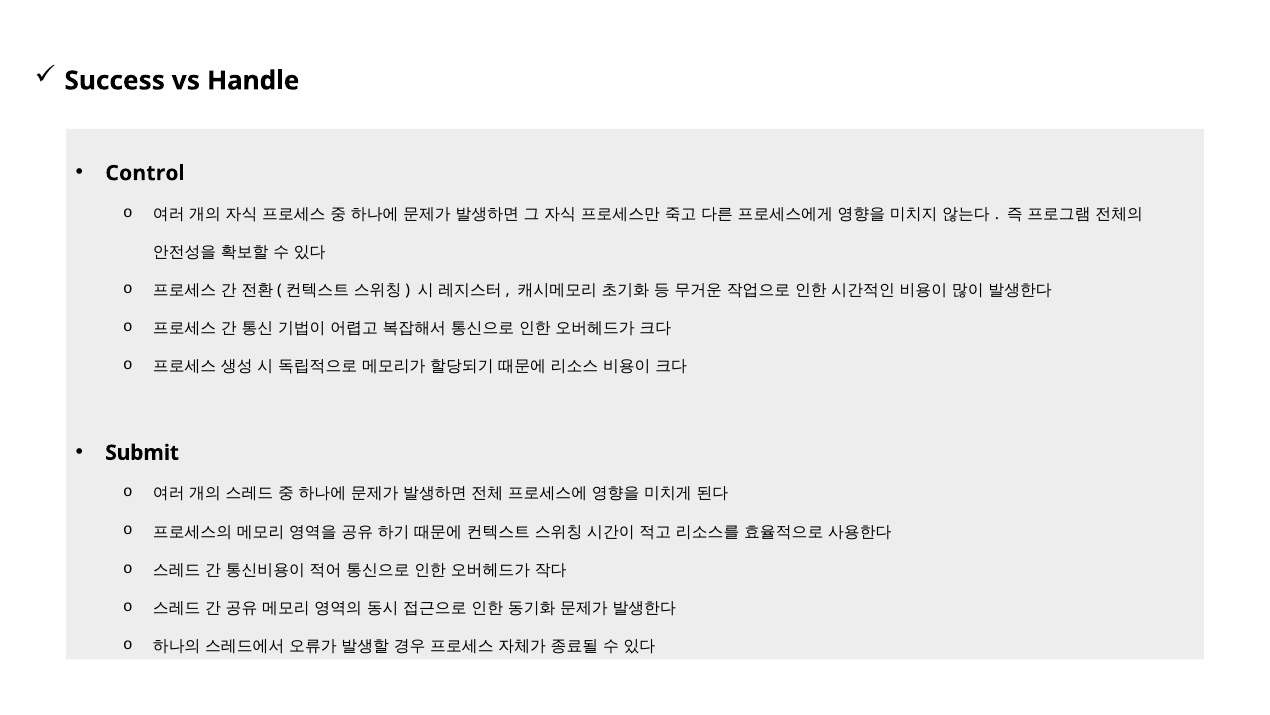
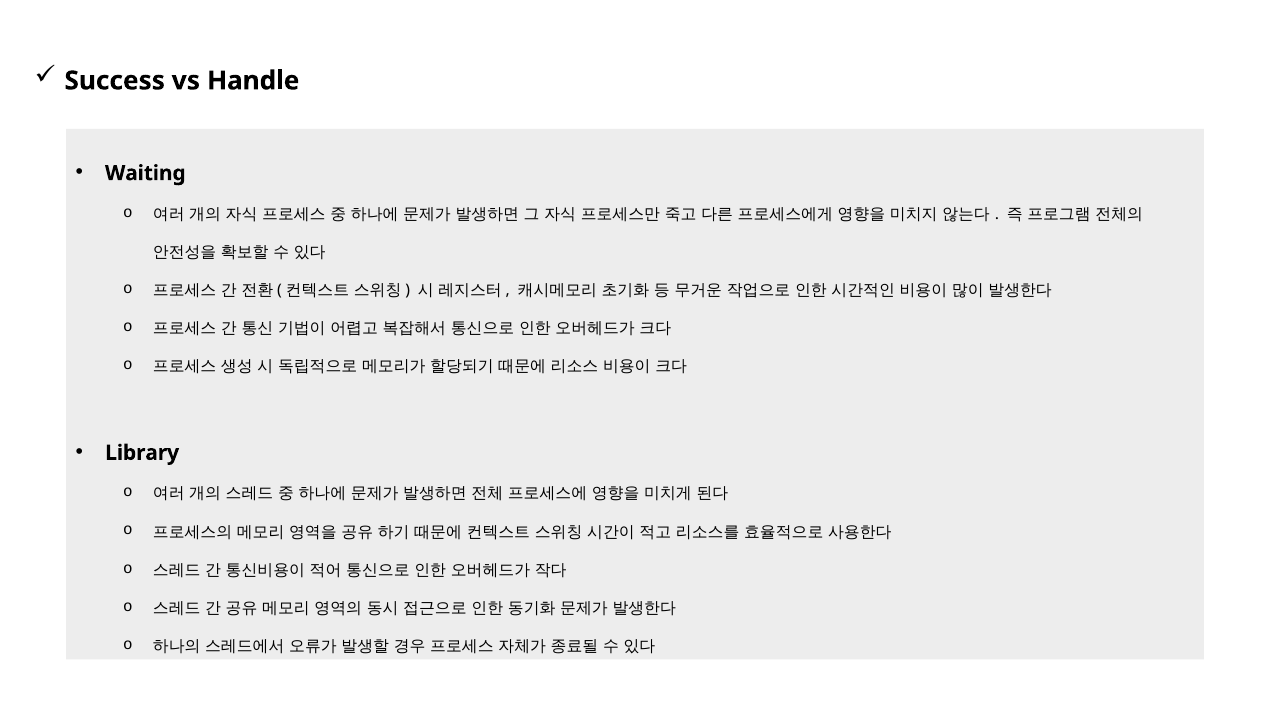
Control: Control -> Waiting
Submit: Submit -> Library
